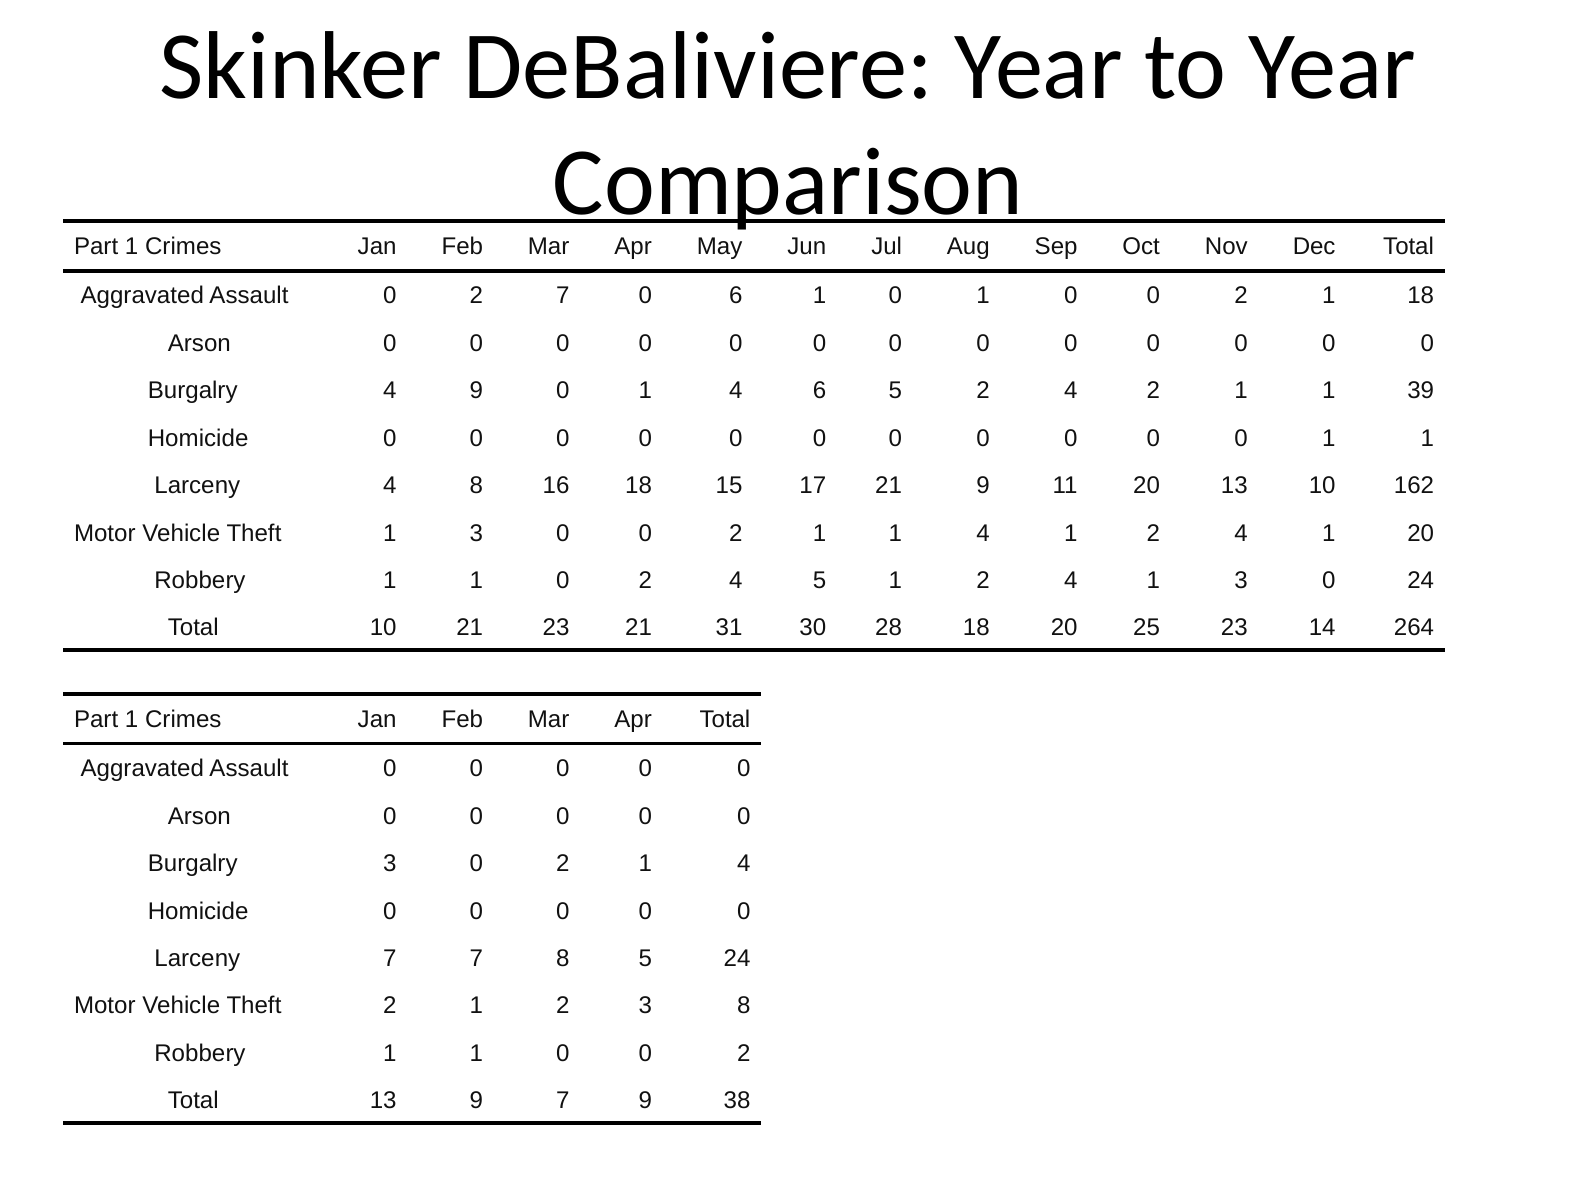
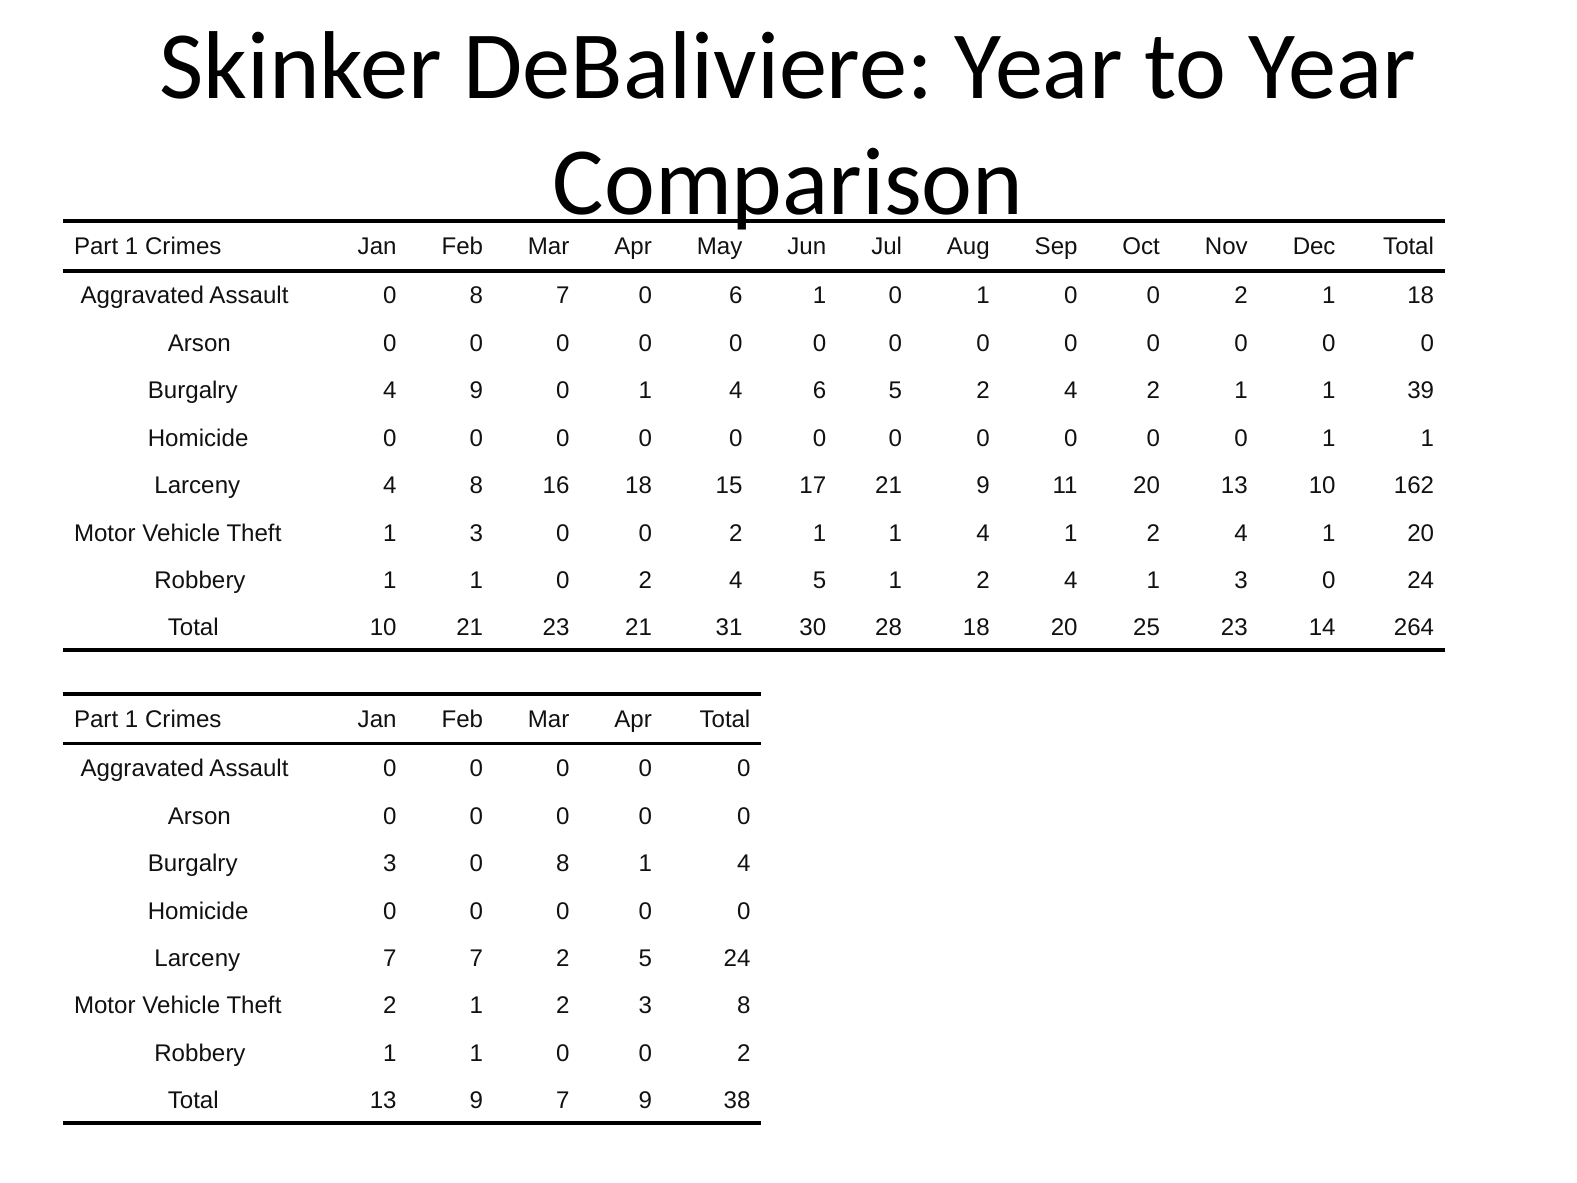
Assault 0 2: 2 -> 8
3 0 2: 2 -> 8
7 8: 8 -> 2
